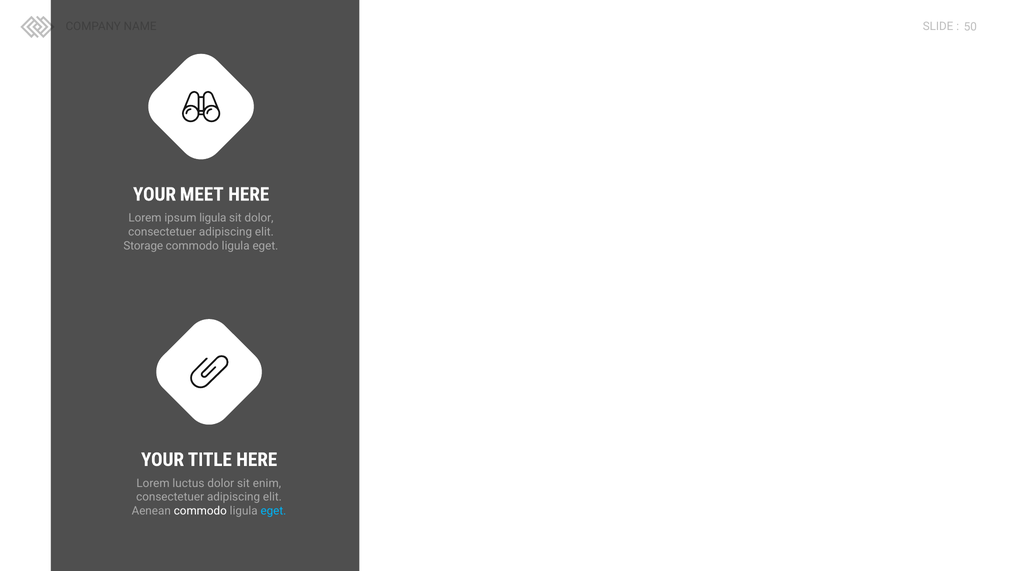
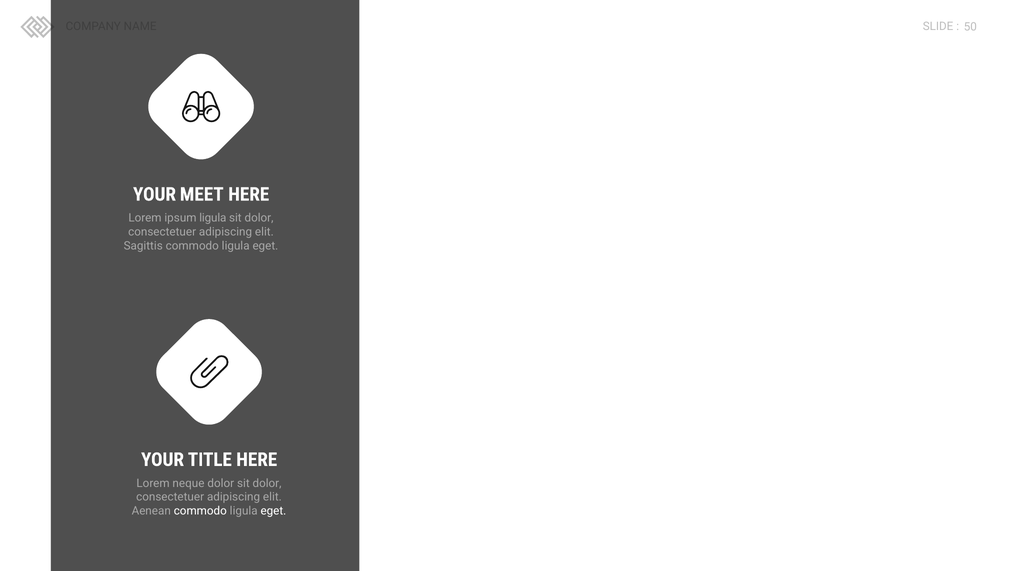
Storage: Storage -> Sagittis
luctus: luctus -> neque
dolor sit enim: enim -> dolor
eget at (273, 512) colour: light blue -> white
